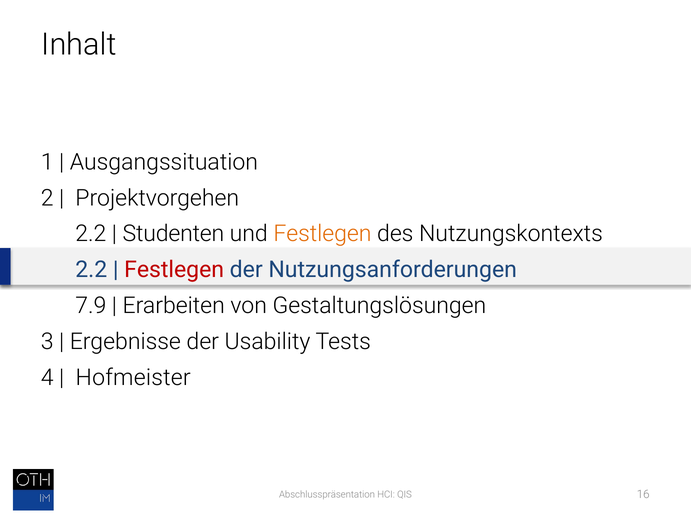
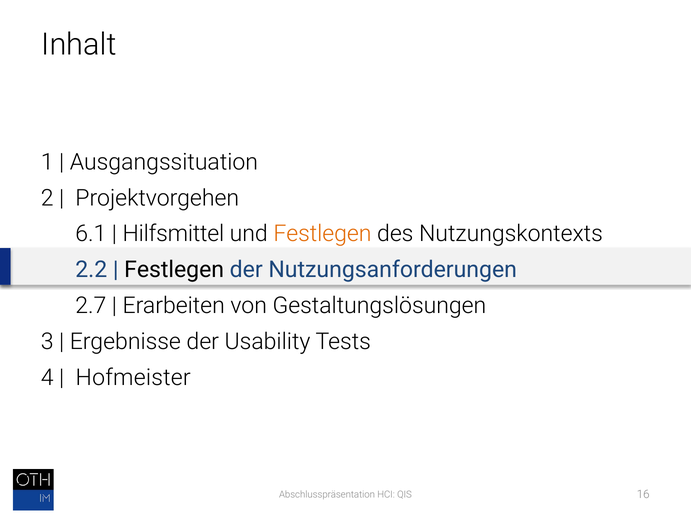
2.2 at (91, 234): 2.2 -> 6.1
Studenten: Studenten -> Hilfsmittel
Festlegen at (174, 270) colour: red -> black
7.9: 7.9 -> 2.7
